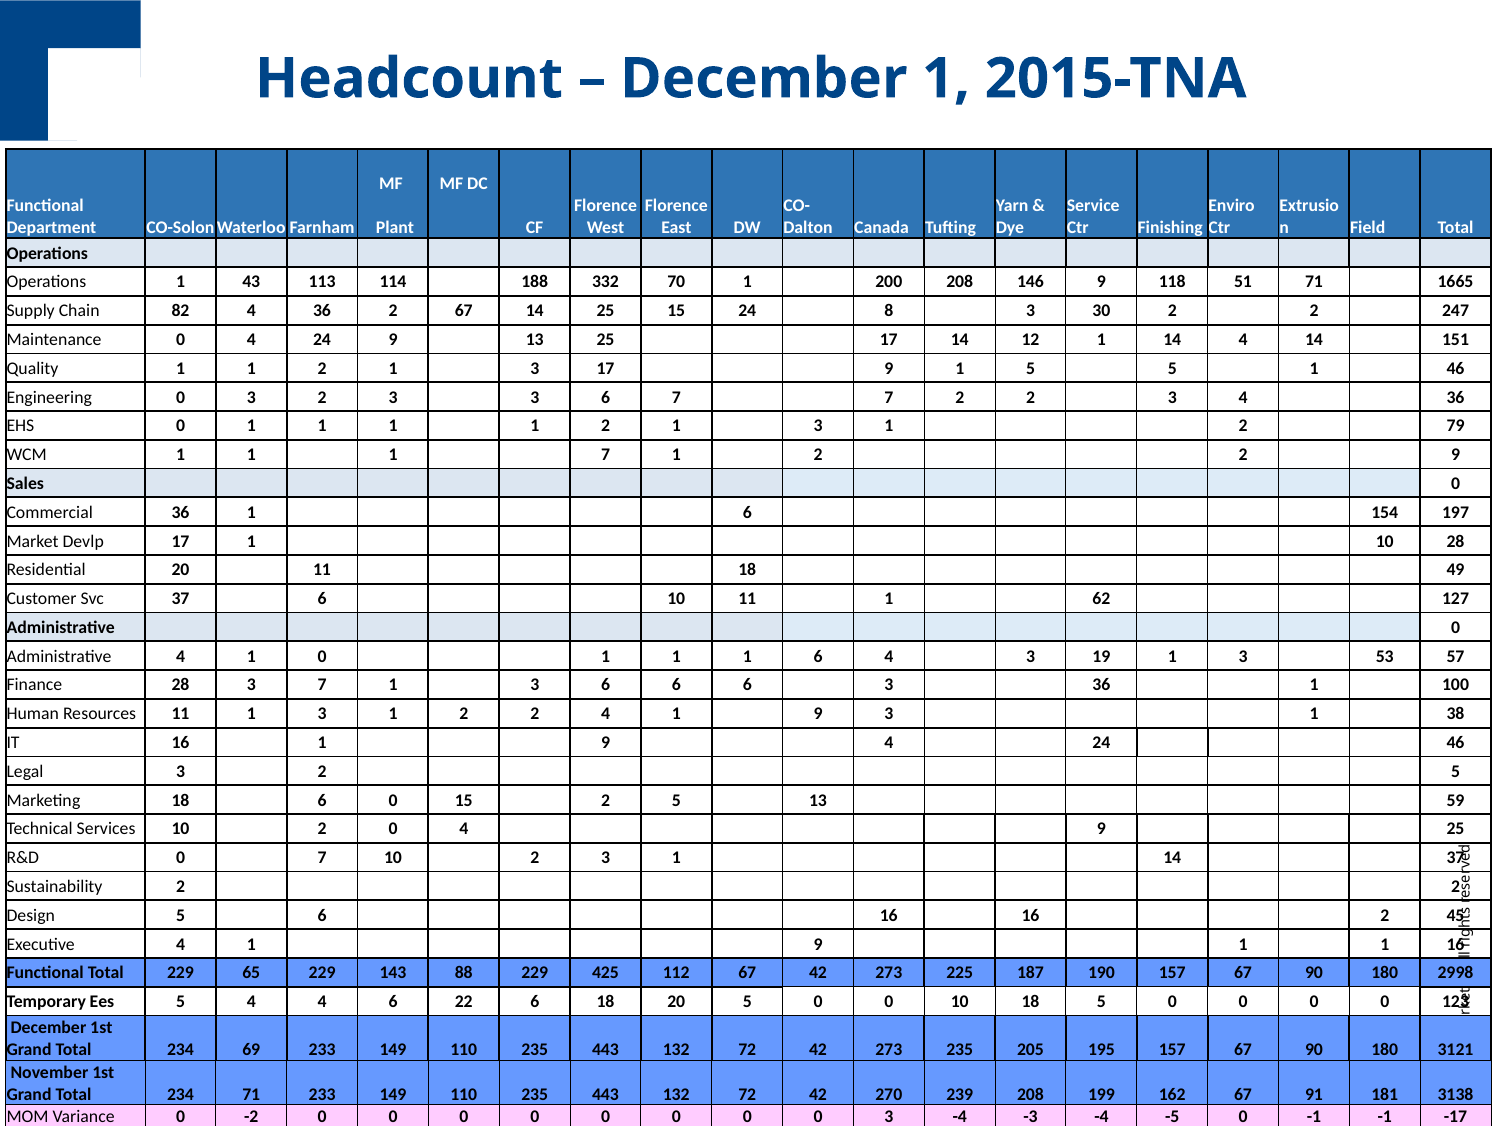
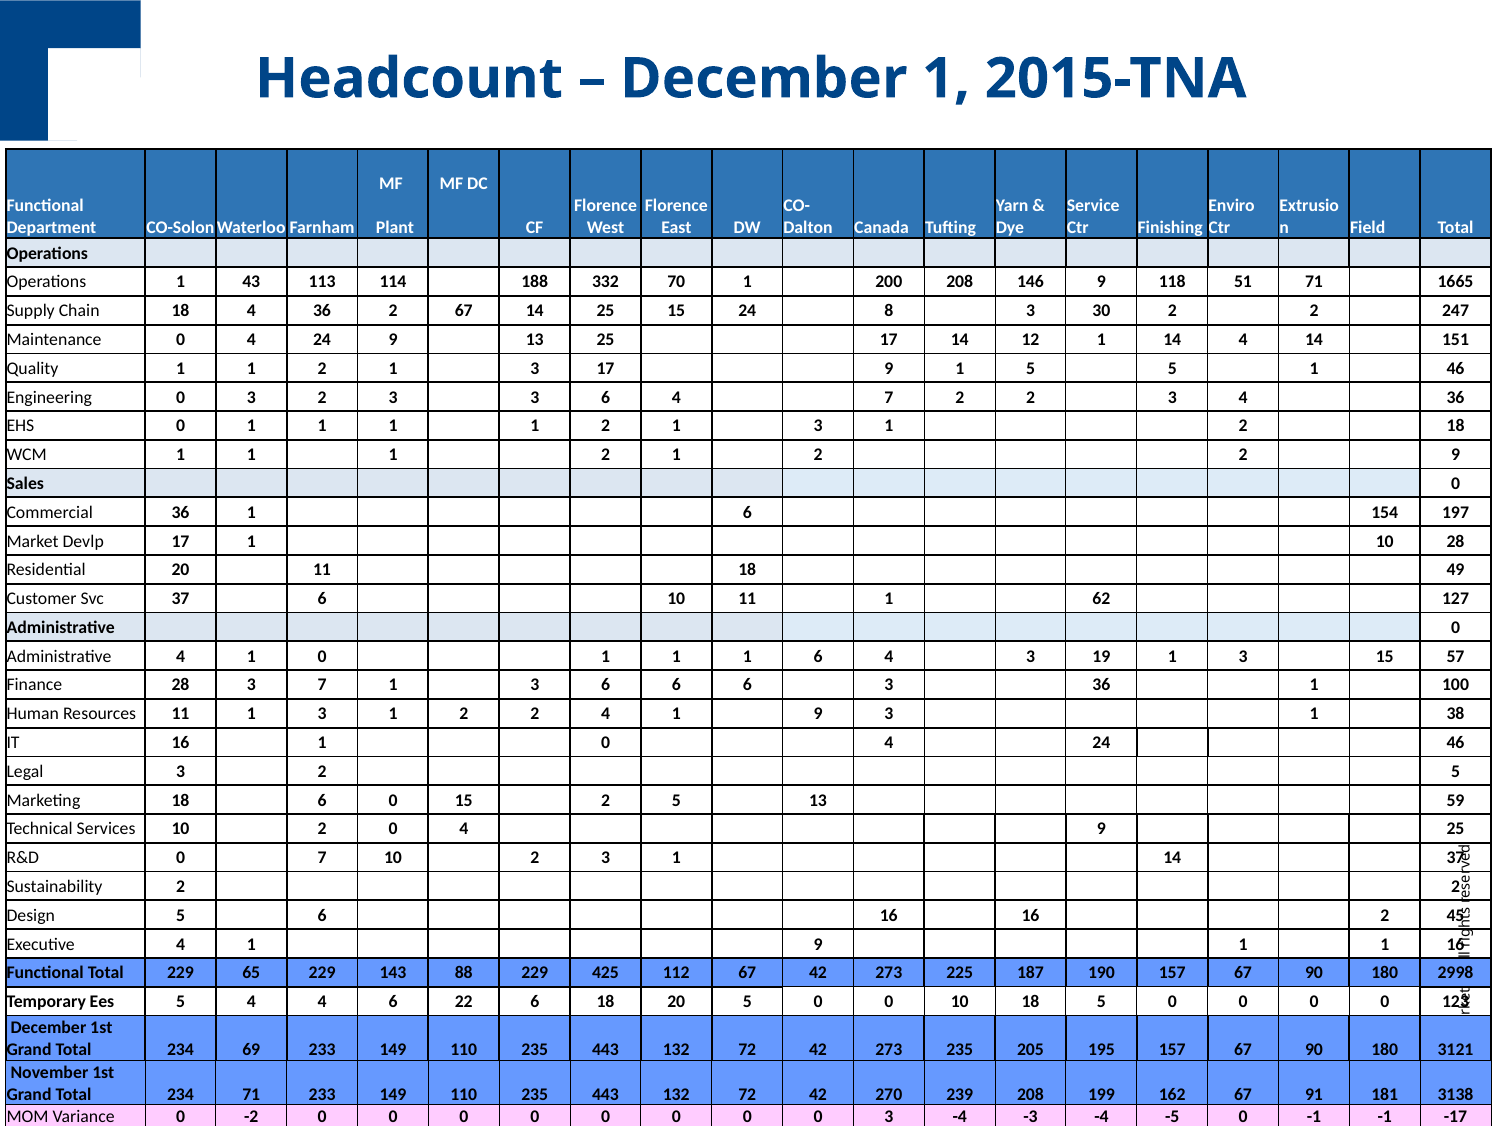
Chain 82: 82 -> 18
3 6 7: 7 -> 4
2 79: 79 -> 18
7 at (606, 455): 7 -> 2
3 53: 53 -> 15
16 1 9: 9 -> 0
